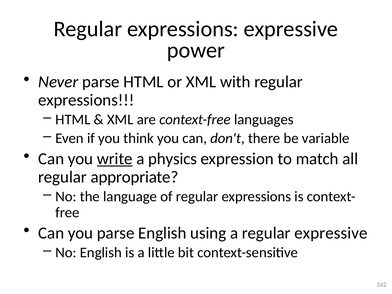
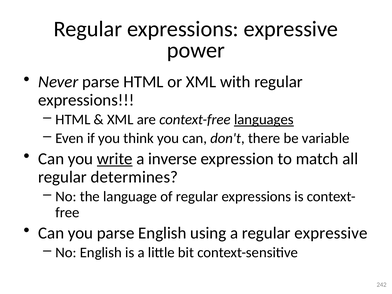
languages underline: none -> present
physics: physics -> inverse
appropriate: appropriate -> determines
